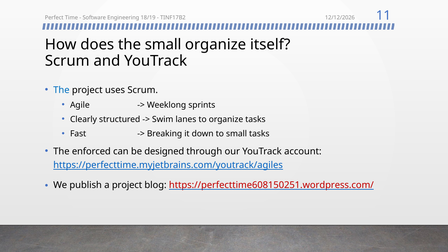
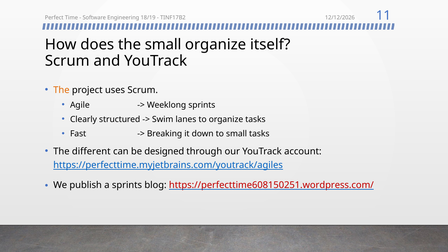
The at (61, 90) colour: blue -> orange
enforced: enforced -> different
a project: project -> sprints
